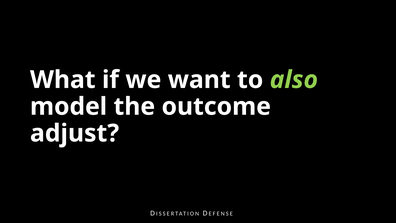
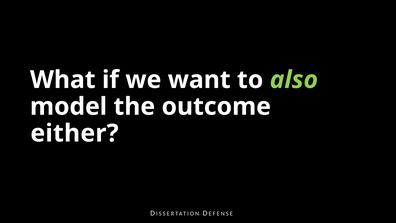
adjust: adjust -> either
